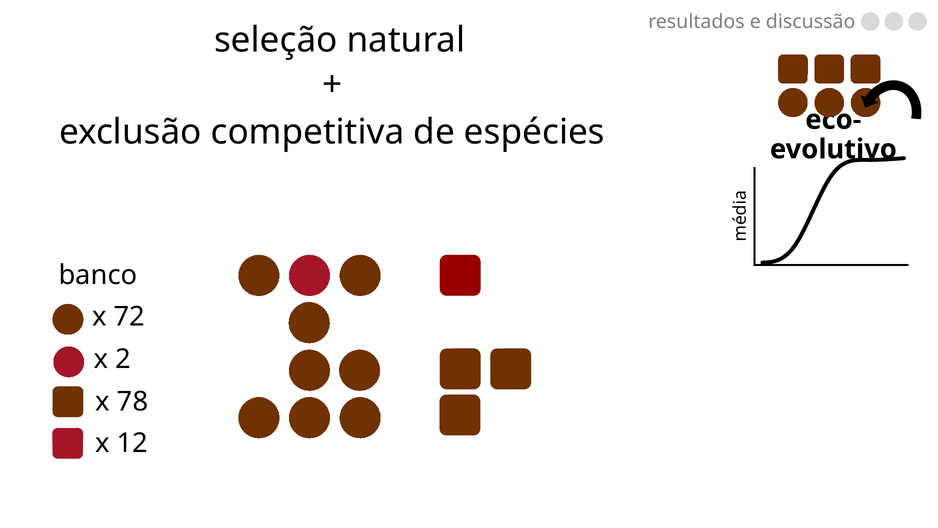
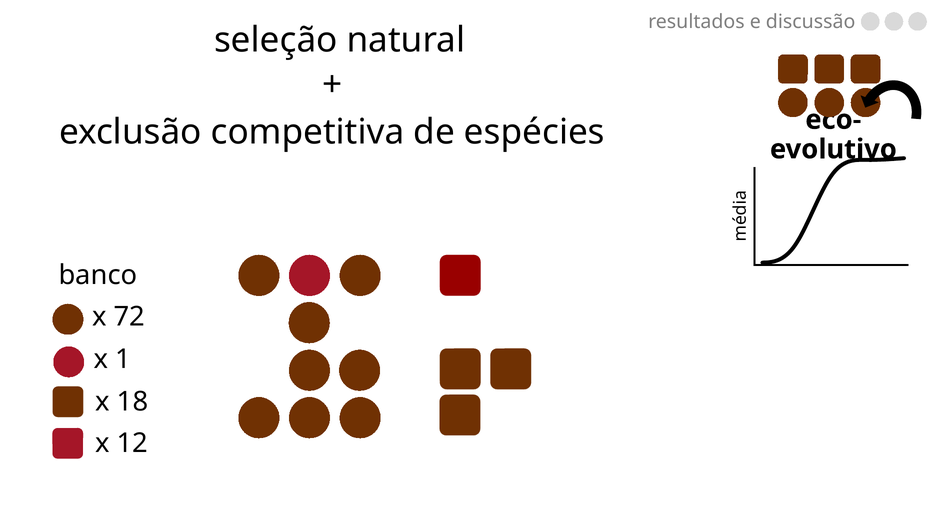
2: 2 -> 1
78: 78 -> 18
